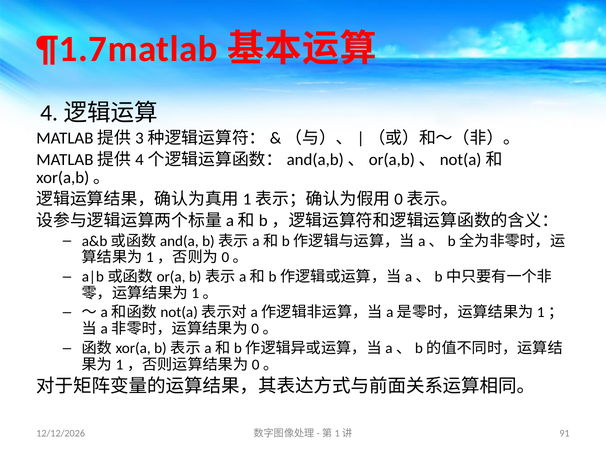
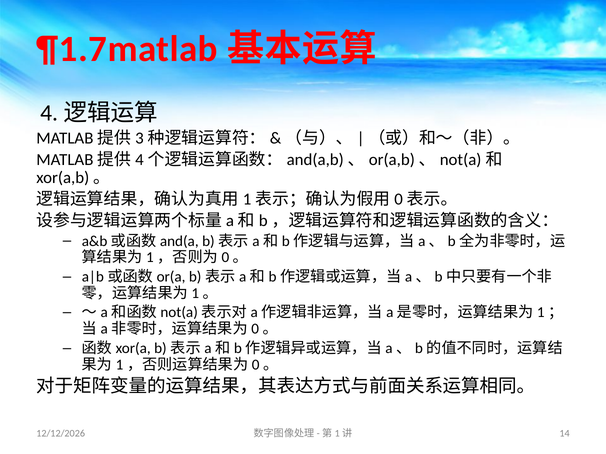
91: 91 -> 14
